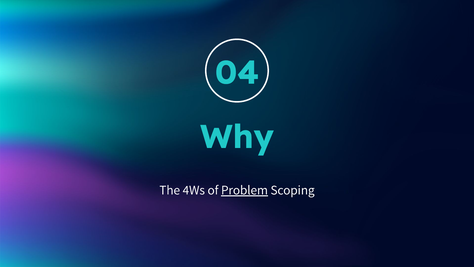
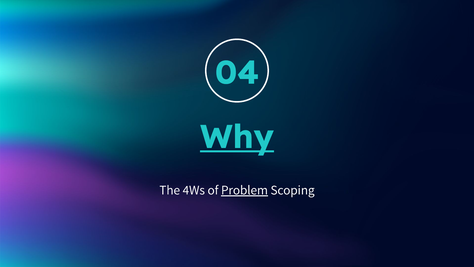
Why underline: none -> present
